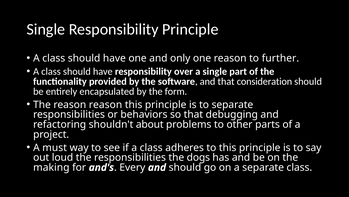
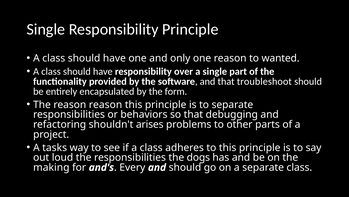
further: further -> wanted
consideration: consideration -> troubleshoot
about: about -> arises
must: must -> tasks
